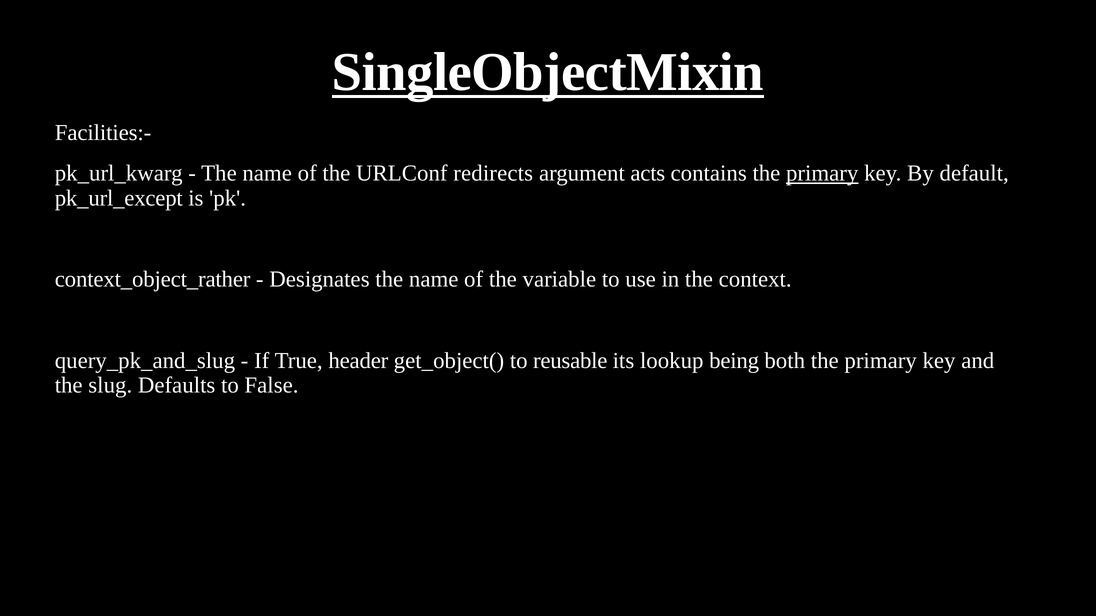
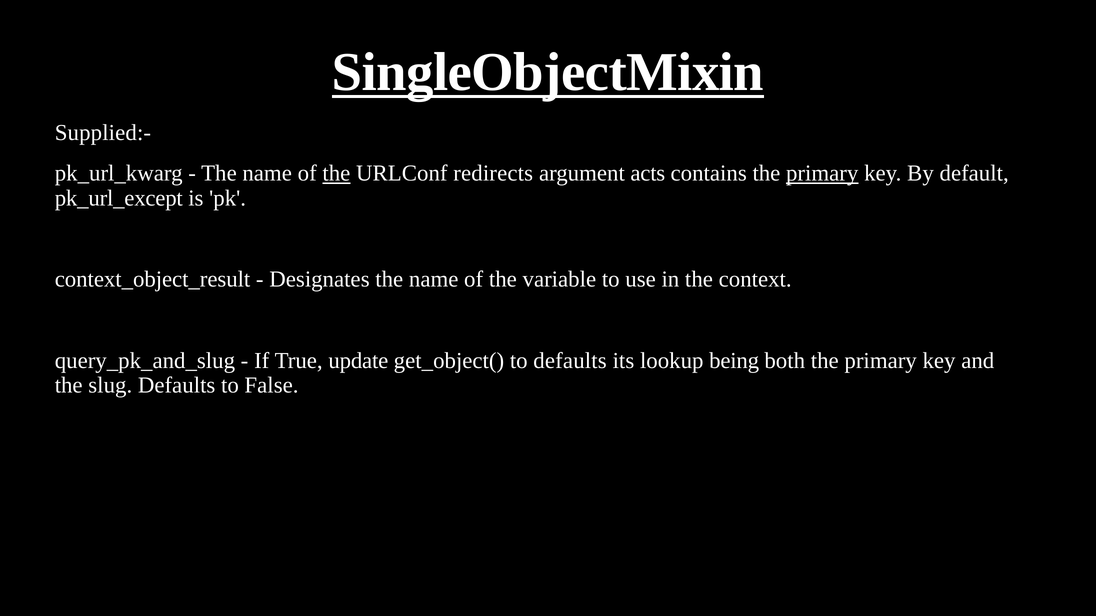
Facilities:-: Facilities:- -> Supplied:-
the at (336, 173) underline: none -> present
context_object_rather: context_object_rather -> context_object_result
header: header -> update
to reusable: reusable -> defaults
